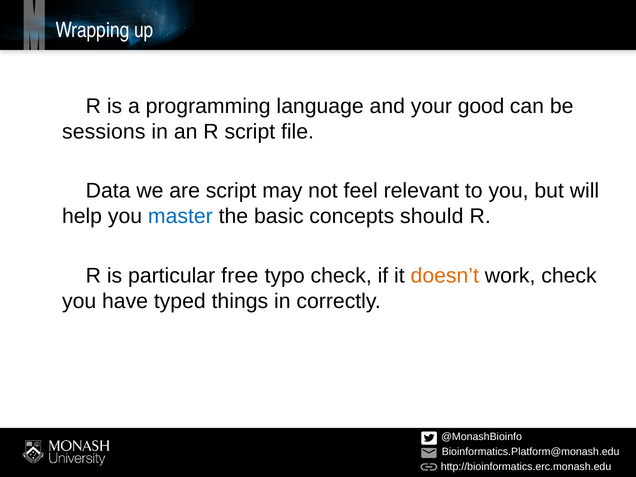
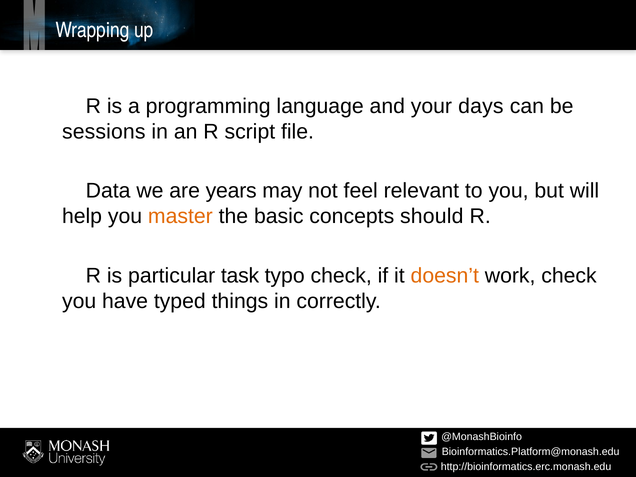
good: good -> days
are script: script -> years
master colour: blue -> orange
free: free -> task
